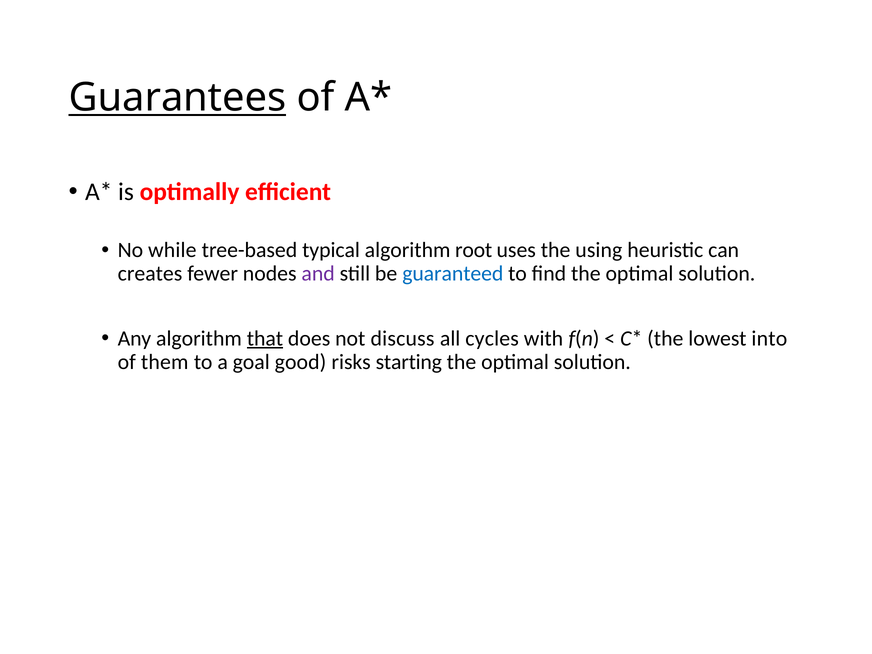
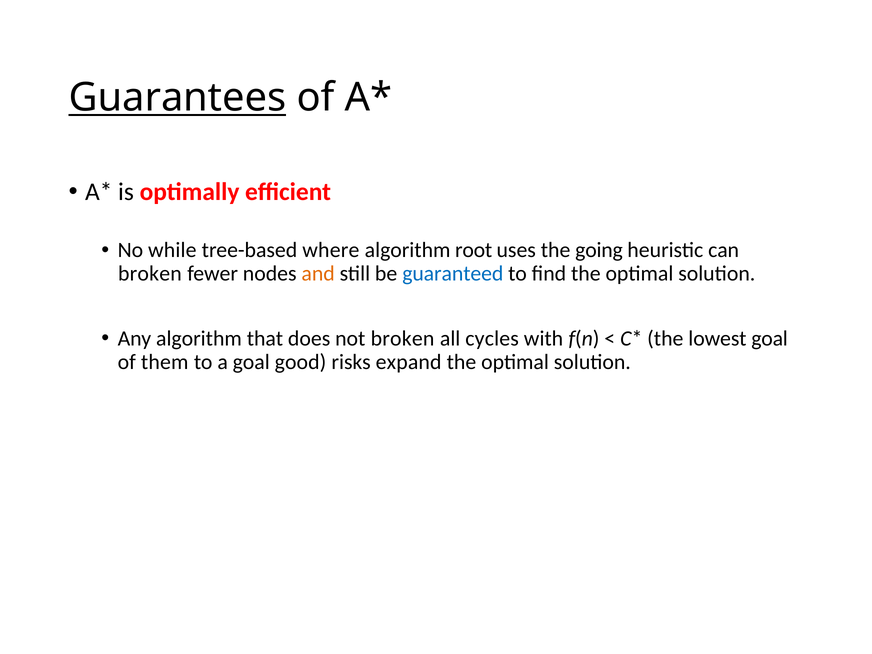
typical: typical -> where
using: using -> going
creates at (150, 274): creates -> broken
and colour: purple -> orange
that underline: present -> none
not discuss: discuss -> broken
lowest into: into -> goal
starting: starting -> expand
